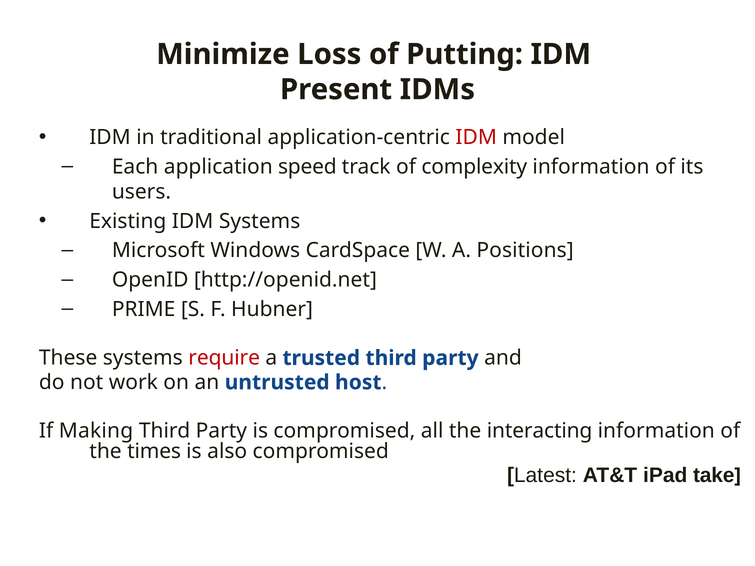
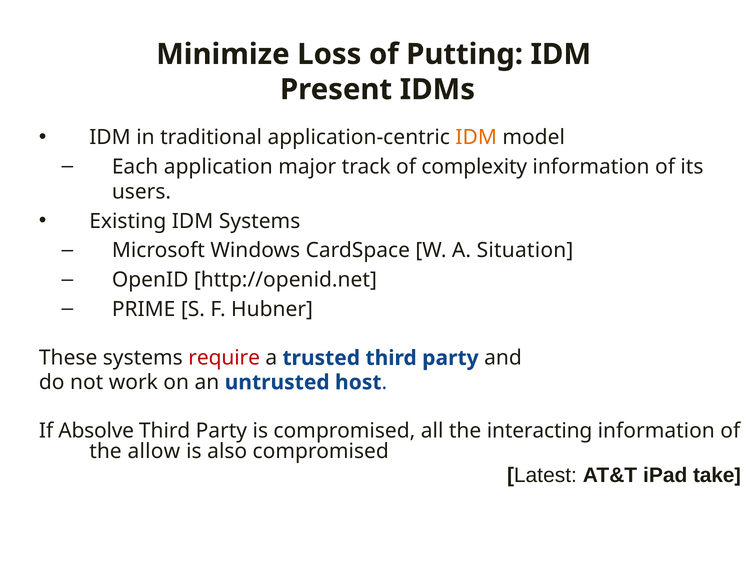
IDM at (476, 137) colour: red -> orange
speed: speed -> major
Positions: Positions -> Situation
Making: Making -> Absolve
times: times -> allow
